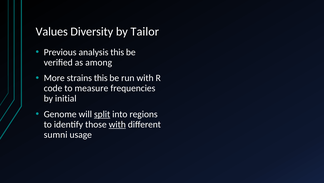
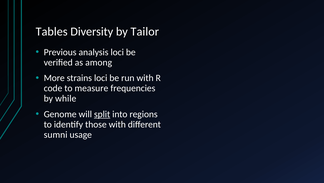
Values: Values -> Tables
analysis this: this -> loci
strains this: this -> loci
initial: initial -> while
with at (117, 124) underline: present -> none
